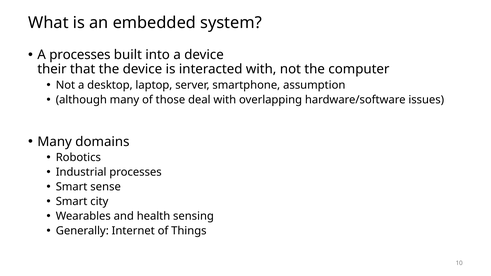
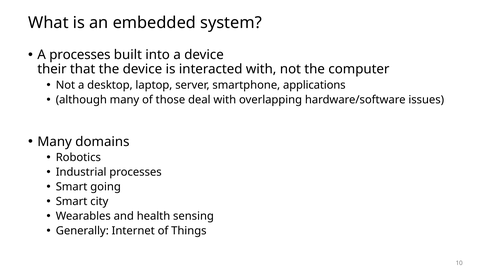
assumption: assumption -> applications
sense: sense -> going
